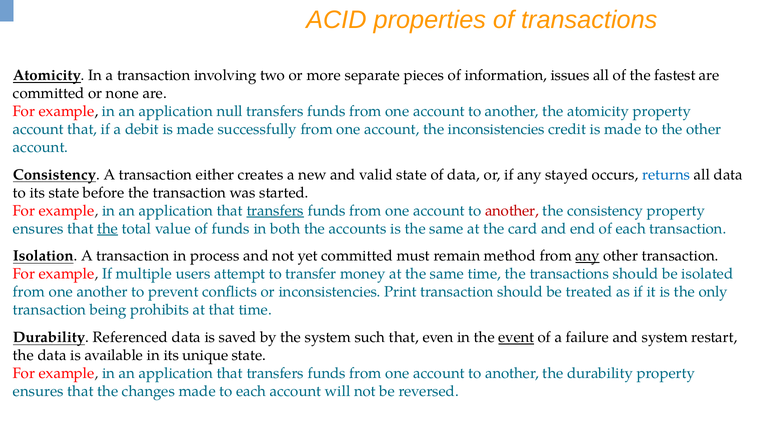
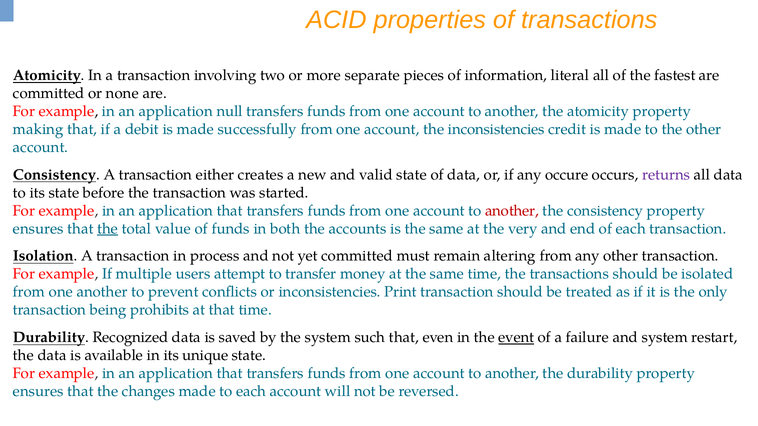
issues: issues -> literal
account at (38, 129): account -> making
stayed: stayed -> occure
returns colour: blue -> purple
transfers at (275, 211) underline: present -> none
card: card -> very
method: method -> altering
any at (588, 256) underline: present -> none
Referenced: Referenced -> Recognized
